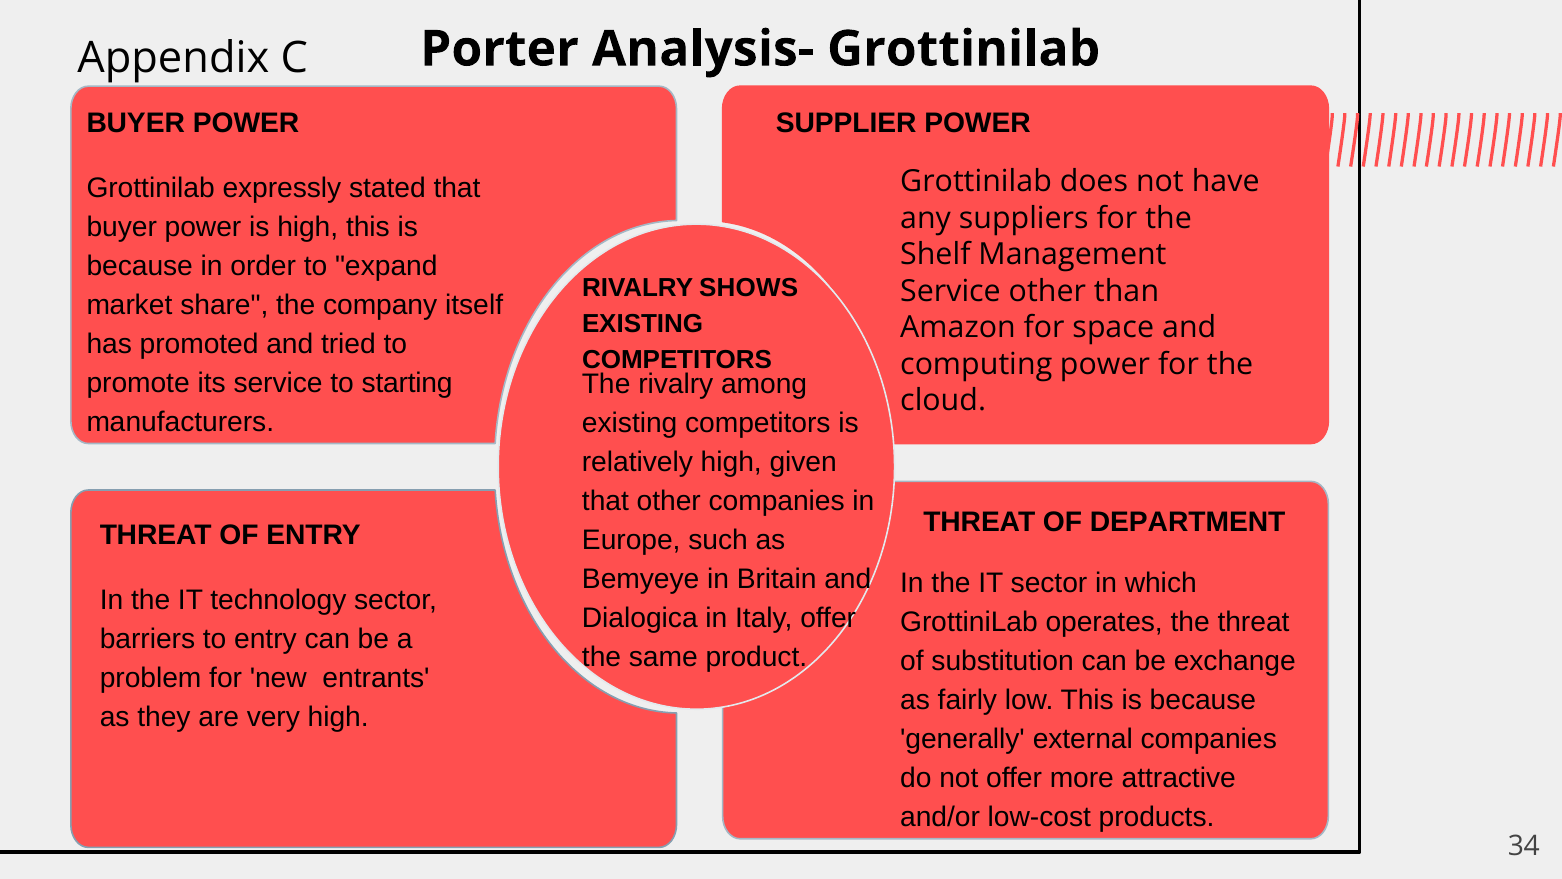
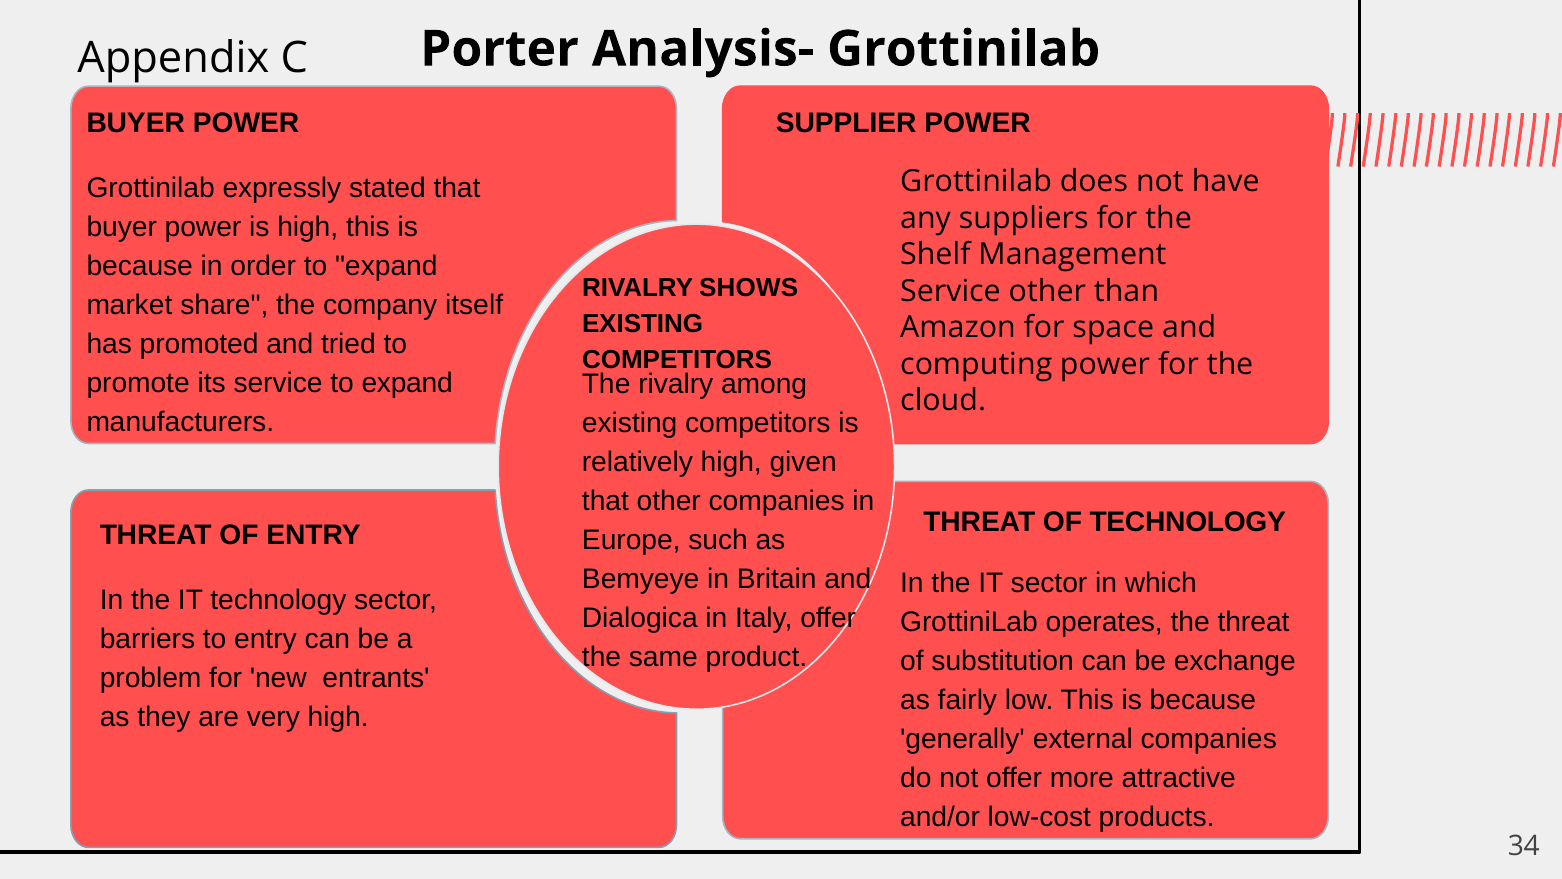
service to starting: starting -> expand
OF DEPARTMENT: DEPARTMENT -> TECHNOLOGY
